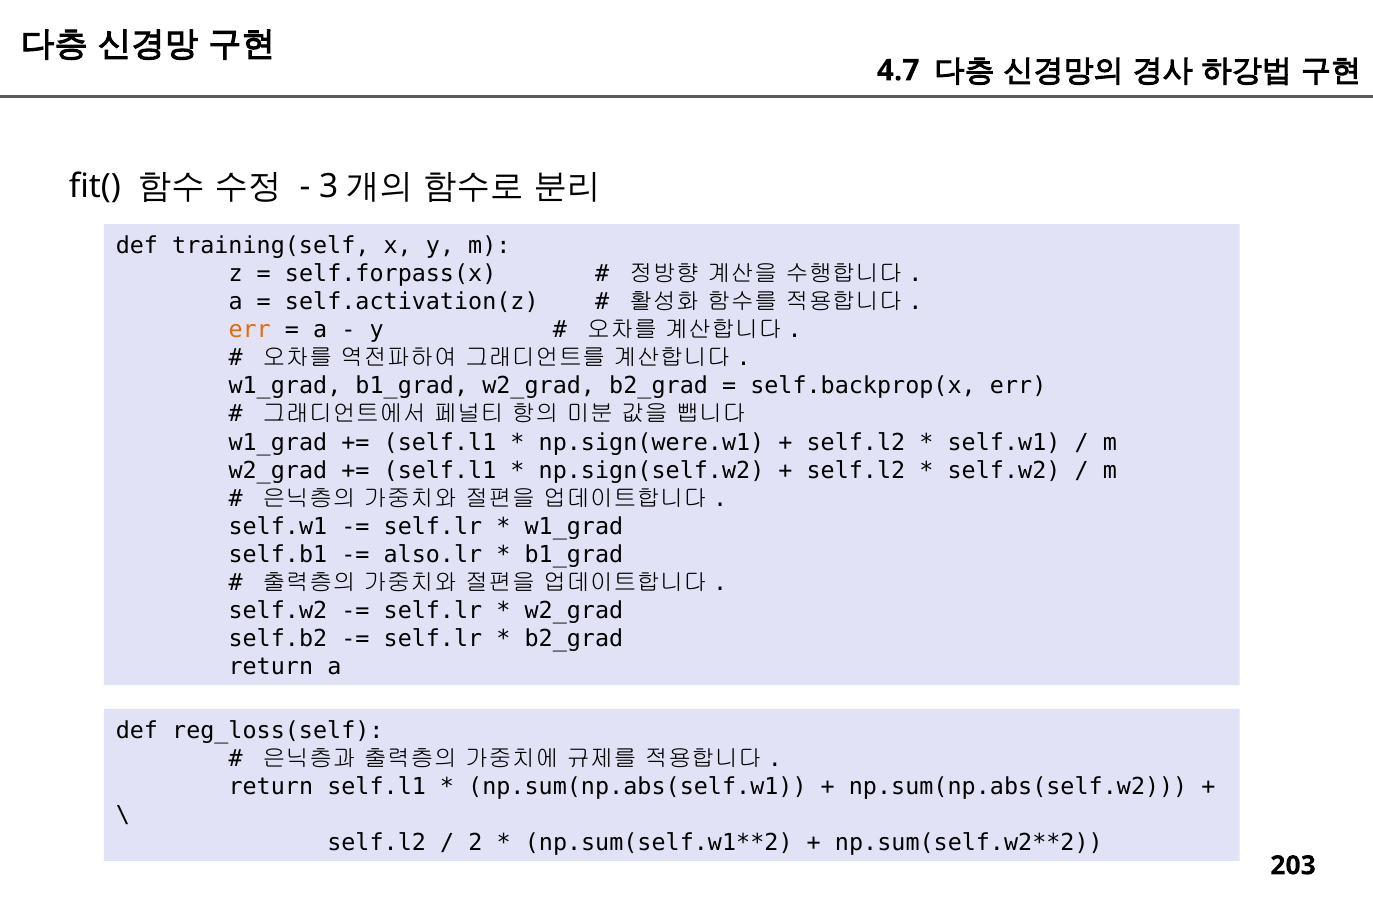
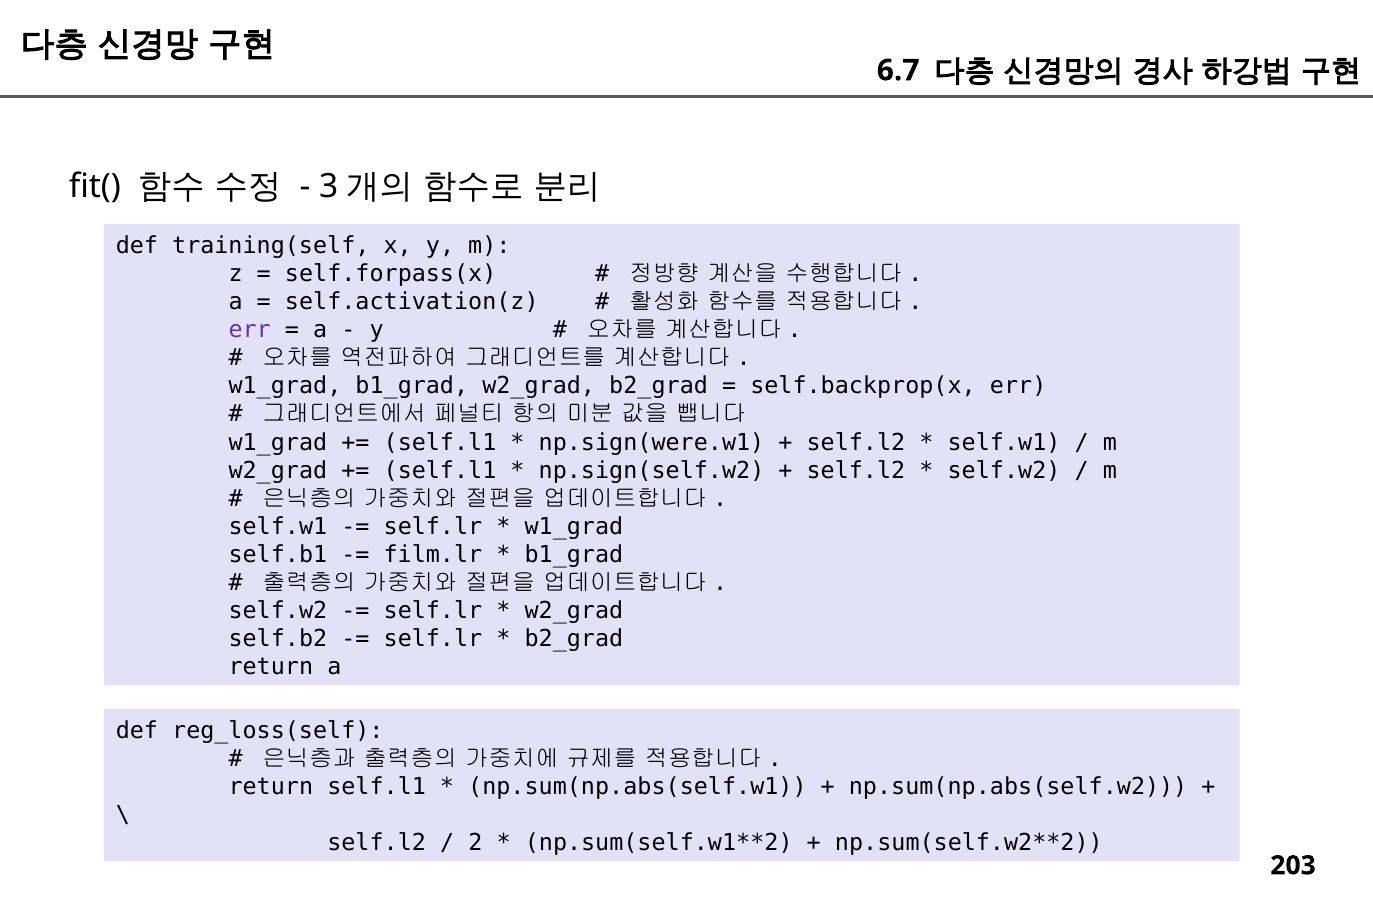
4.7: 4.7 -> 6.7
err at (250, 330) colour: orange -> purple
also.lr: also.lr -> film.lr
